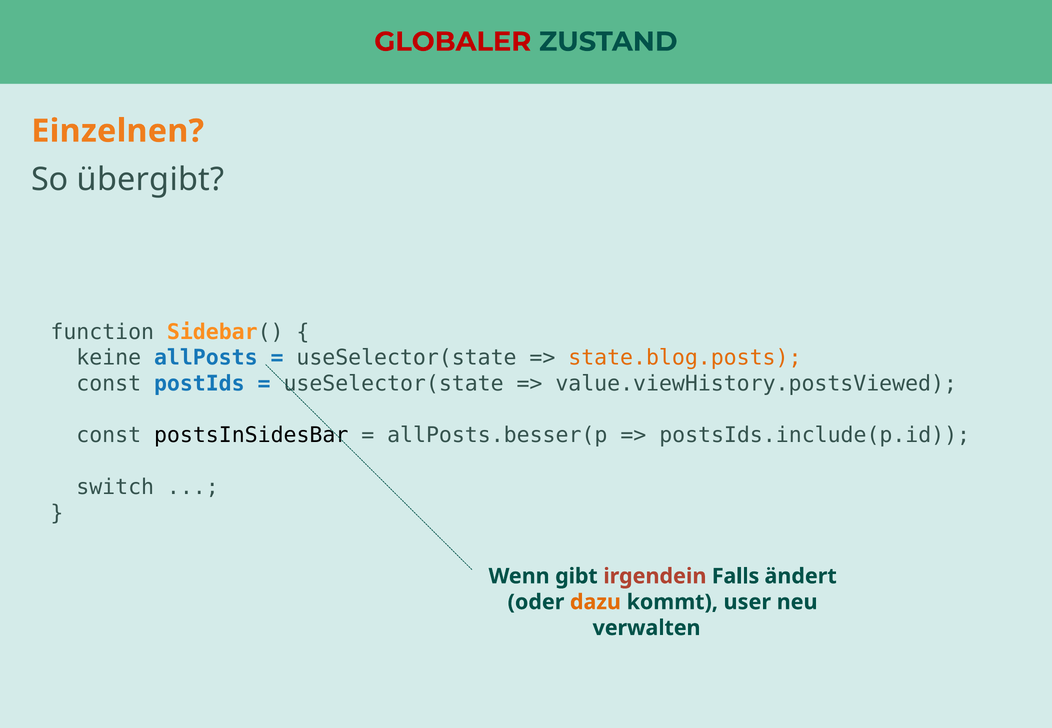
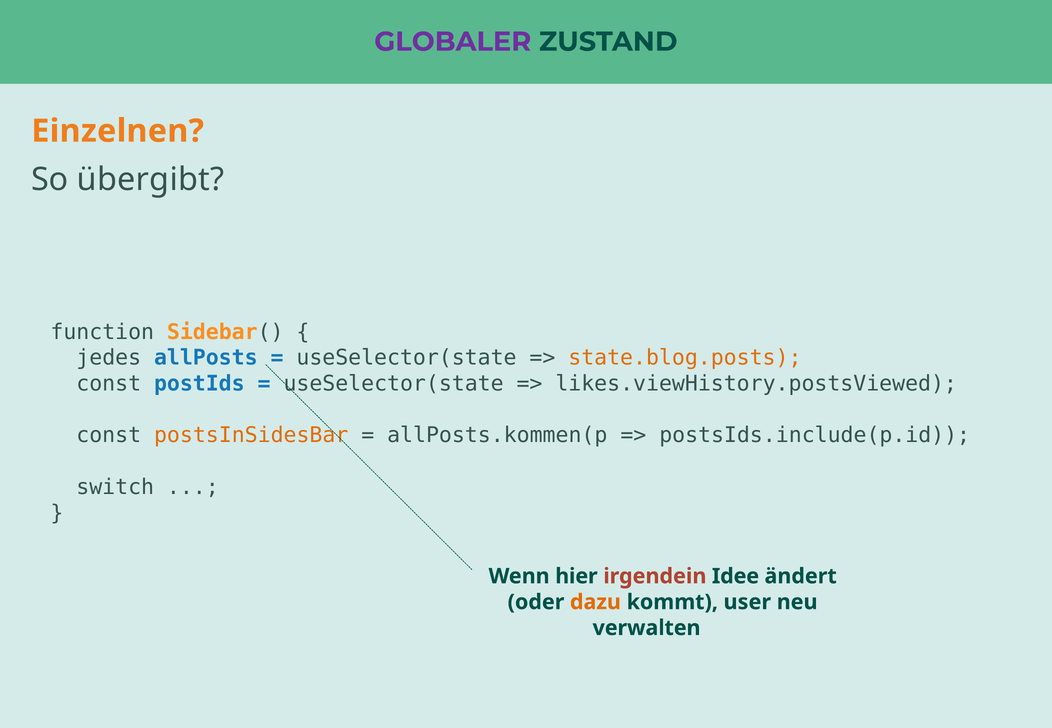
GLOBALER colour: red -> purple
keine: keine -> jedes
value.viewHistory.postsViewed: value.viewHistory.postsViewed -> likes.viewHistory.postsViewed
postsInSidesBar colour: black -> orange
allPosts.besser(p: allPosts.besser(p -> allPosts.kommen(p
gibt: gibt -> hier
Falls: Falls -> Idee
